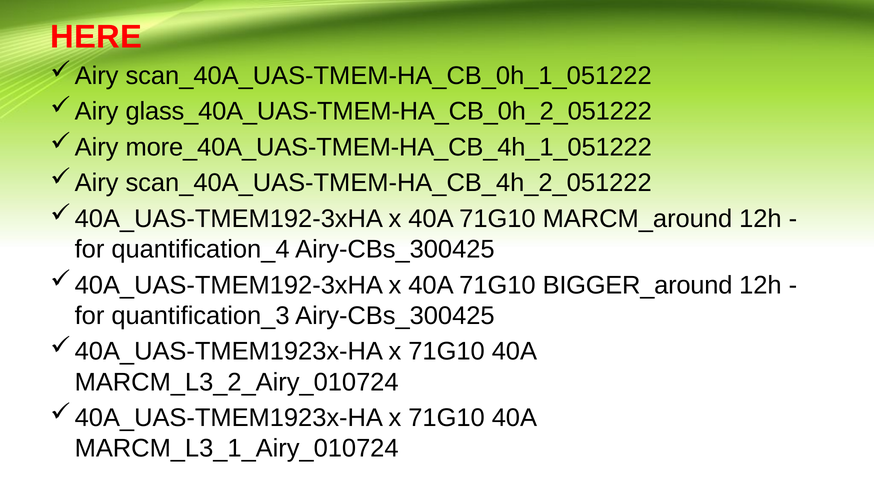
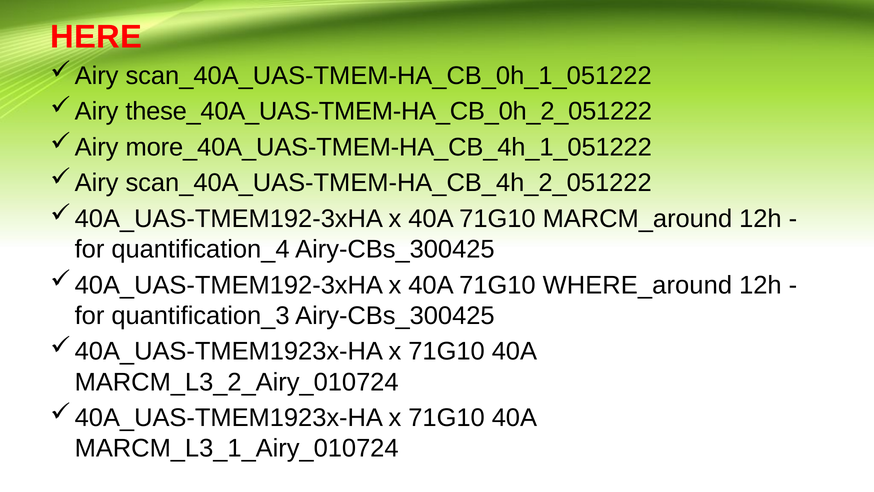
glass_40A_UAS-TMEM-HA_CB_0h_2_051222: glass_40A_UAS-TMEM-HA_CB_0h_2_051222 -> these_40A_UAS-TMEM-HA_CB_0h_2_051222
BIGGER_around: BIGGER_around -> WHERE_around
